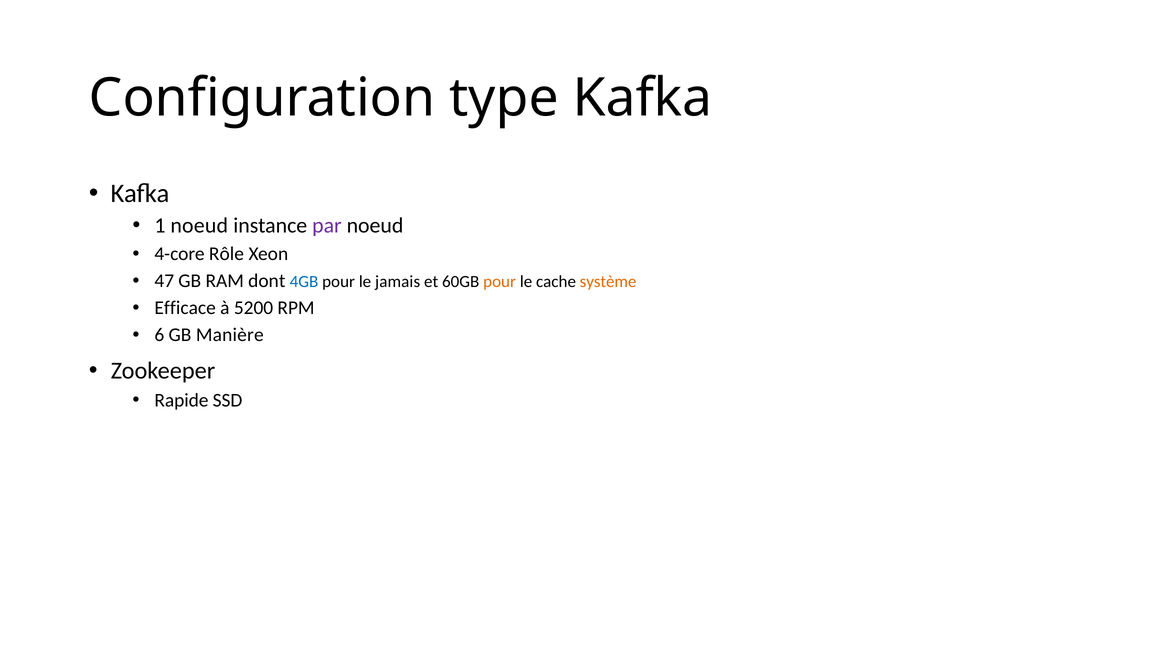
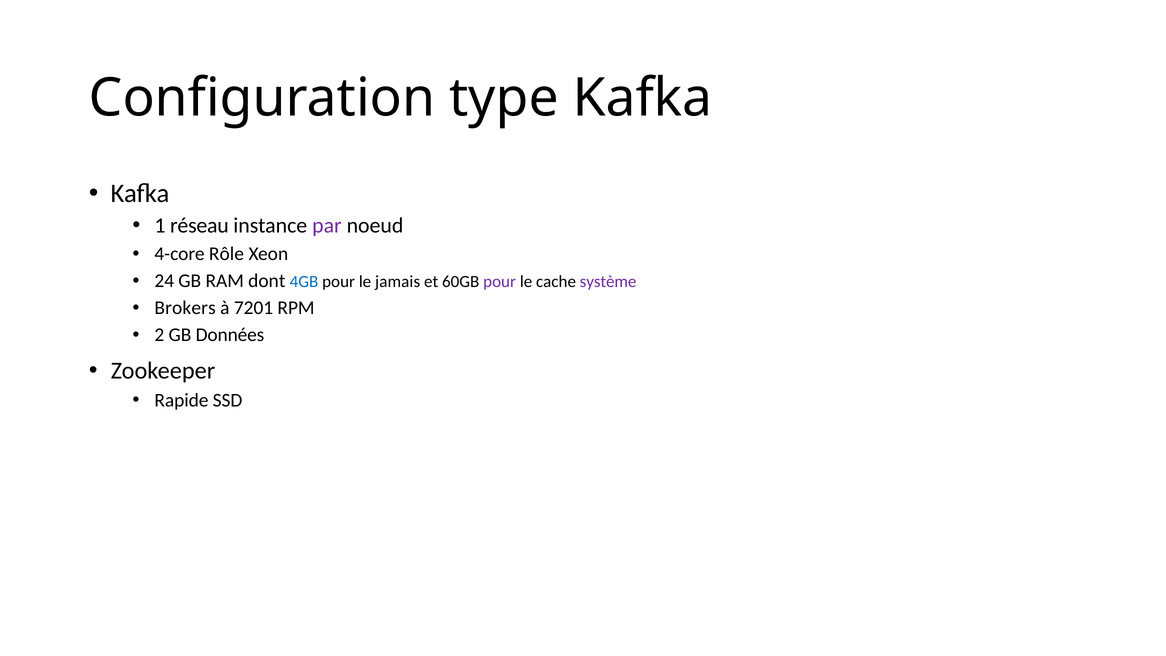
1 noeud: noeud -> réseau
47: 47 -> 24
pour at (500, 282) colour: orange -> purple
système colour: orange -> purple
Efficace: Efficace -> Brokers
5200: 5200 -> 7201
6: 6 -> 2
Manière: Manière -> Données
